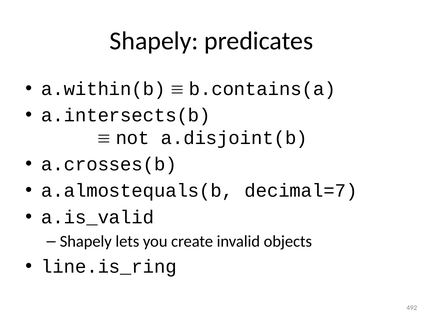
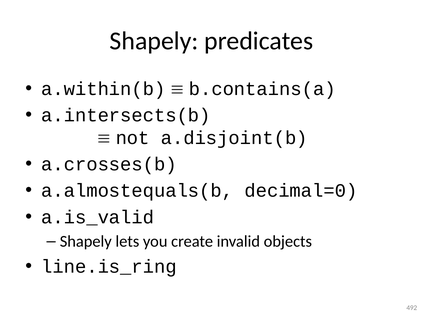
decimal=7: decimal=7 -> decimal=0
